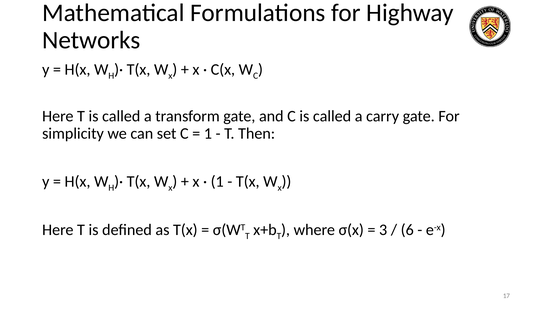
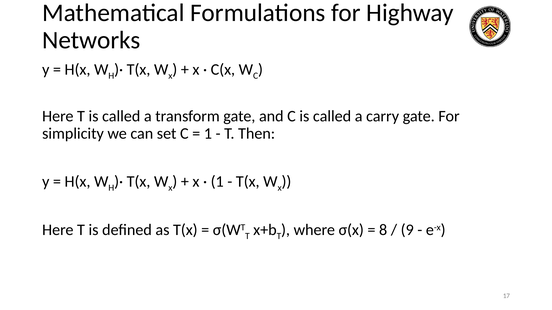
3: 3 -> 8
6: 6 -> 9
